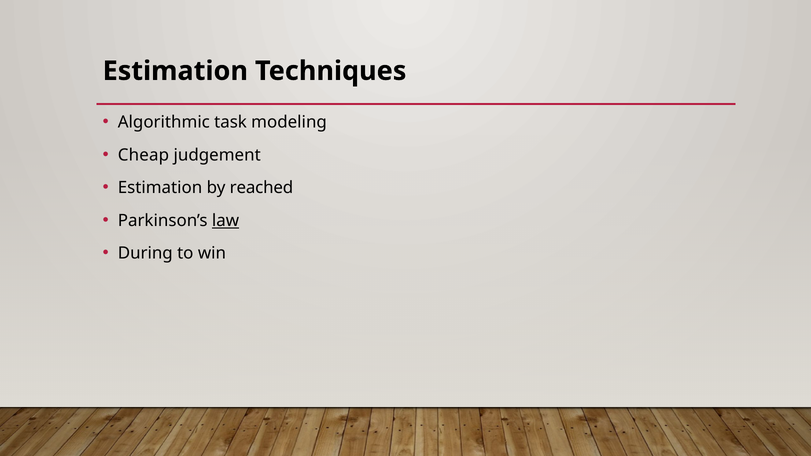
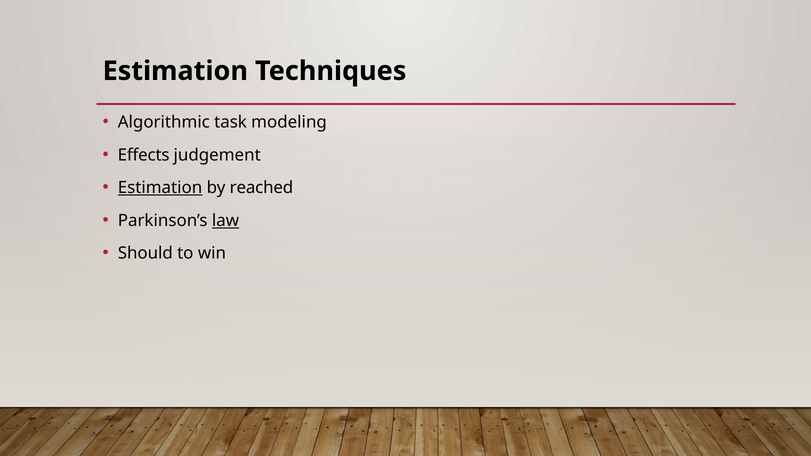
Cheap: Cheap -> Effects
Estimation at (160, 188) underline: none -> present
During: During -> Should
